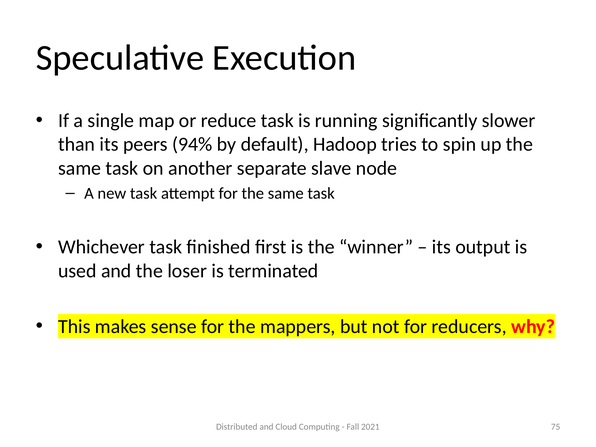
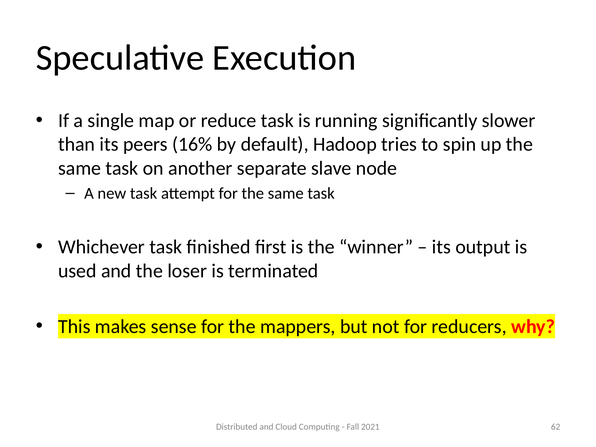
94%: 94% -> 16%
75: 75 -> 62
